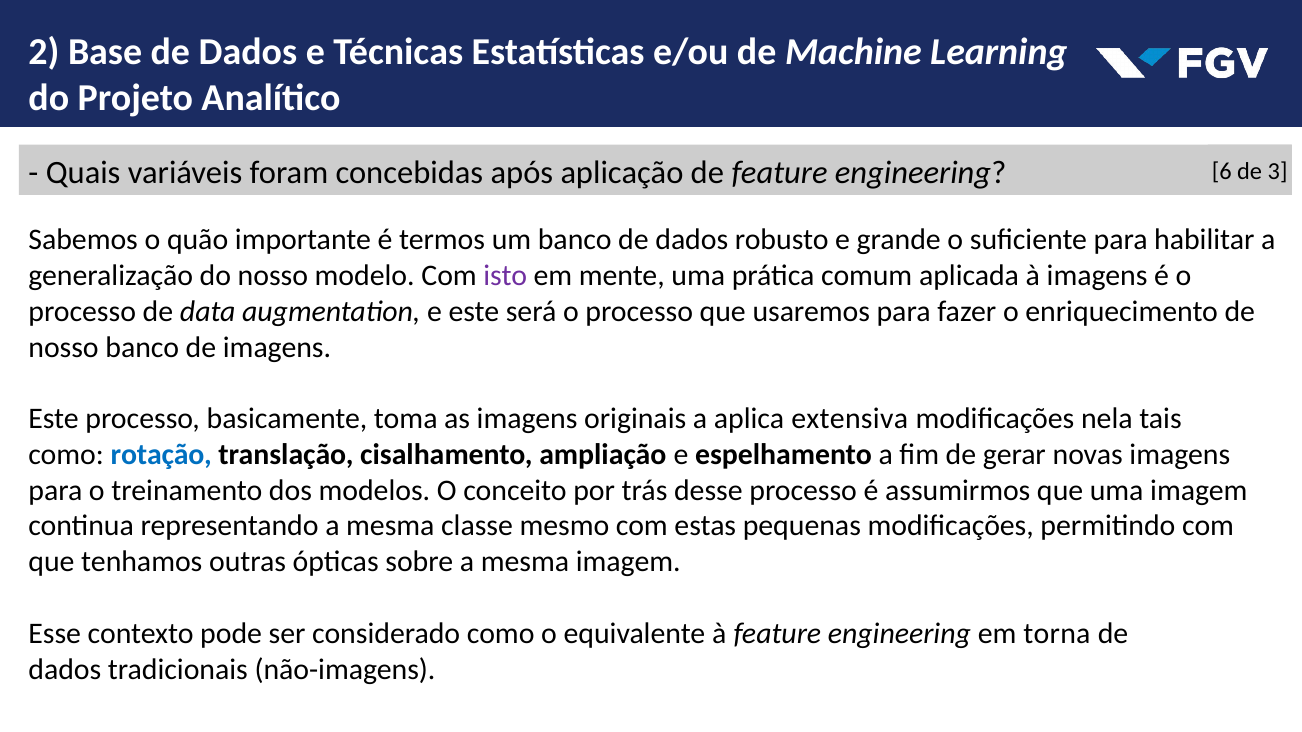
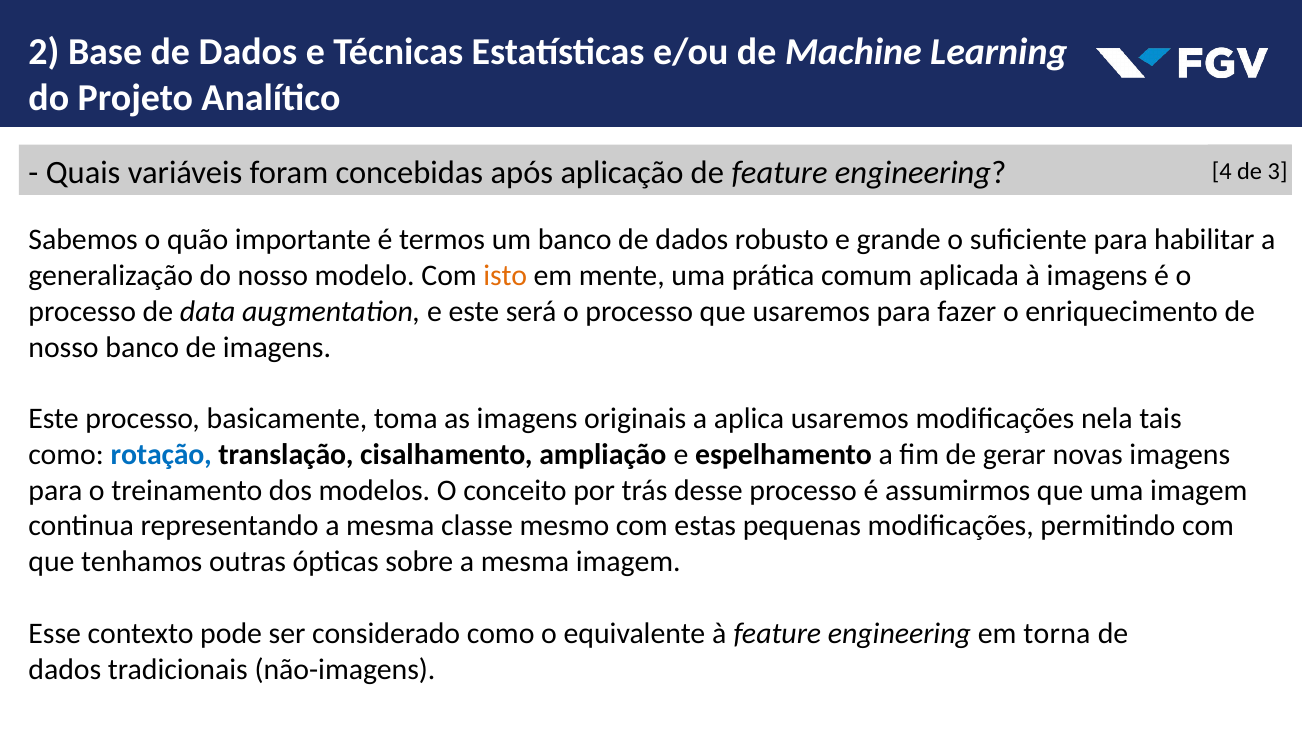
6: 6 -> 4
isto colour: purple -> orange
aplica extensiva: extensiva -> usaremos
